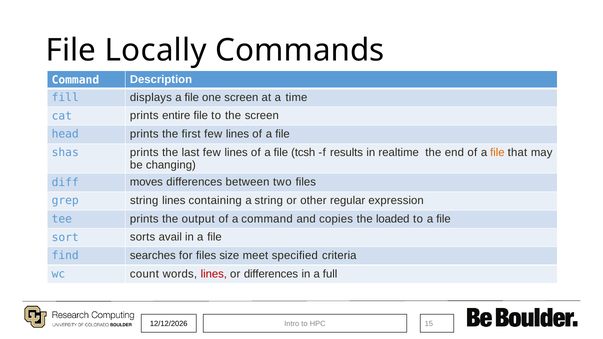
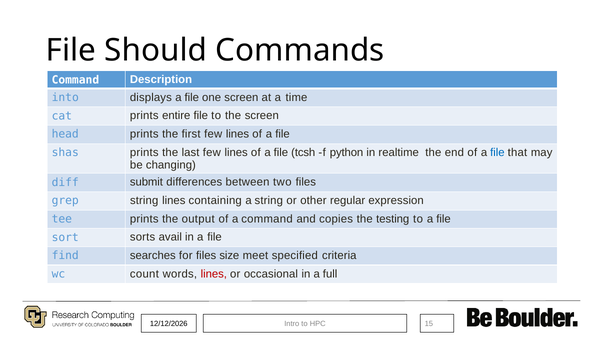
Locally: Locally -> Should
fill: fill -> into
results: results -> python
file at (497, 152) colour: orange -> blue
moves: moves -> submit
loaded: loaded -> testing
or differences: differences -> occasional
